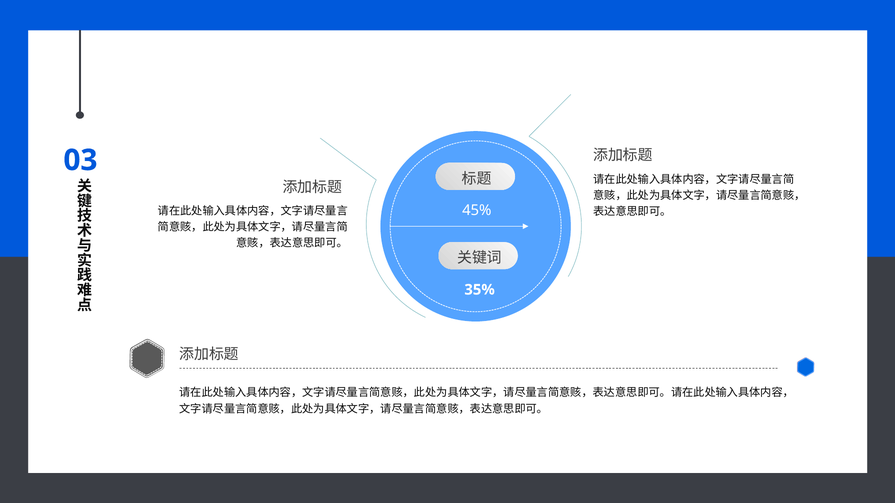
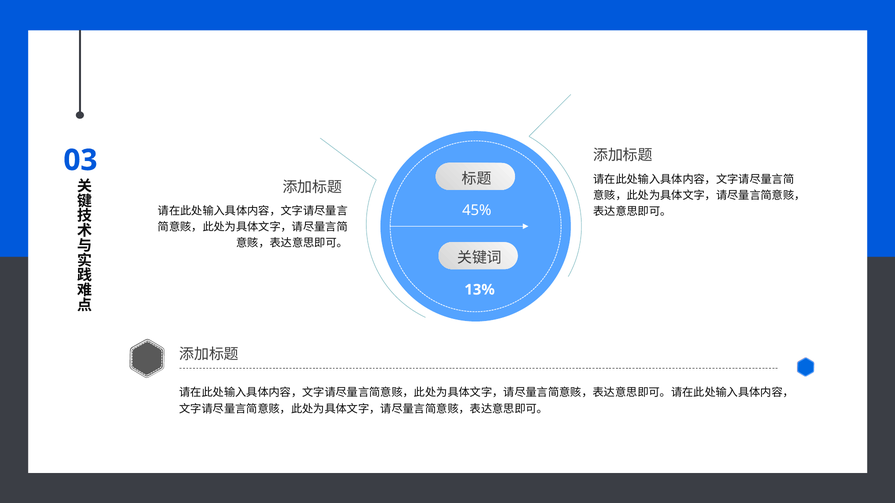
35%: 35% -> 13%
